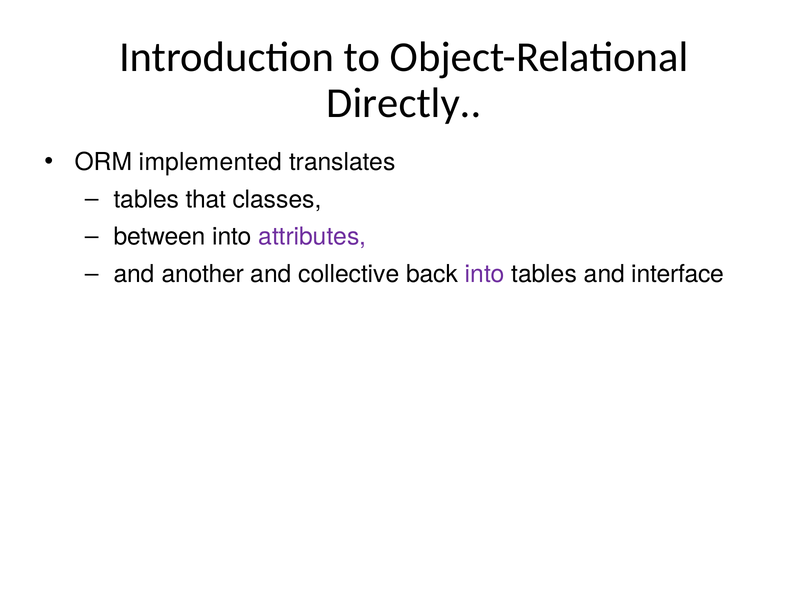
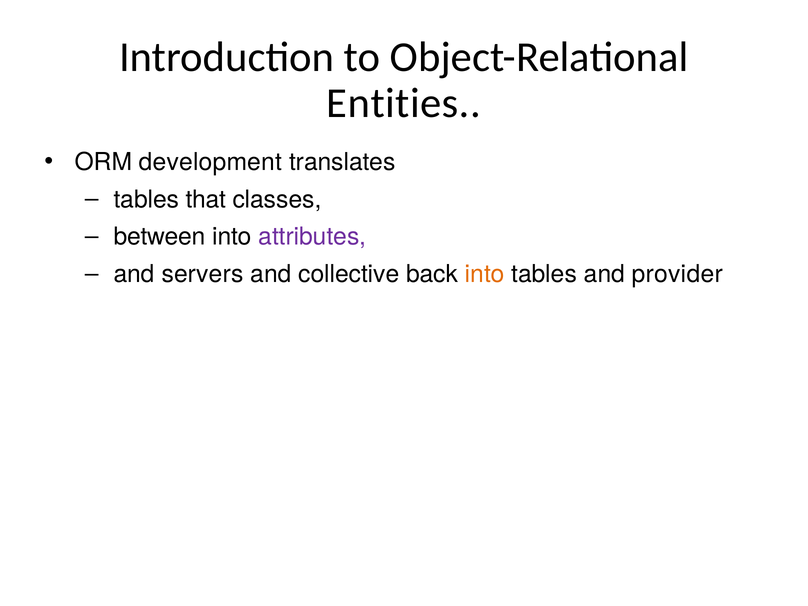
Directly: Directly -> Entities
implemented: implemented -> development
another: another -> servers
into at (485, 274) colour: purple -> orange
interface: interface -> provider
